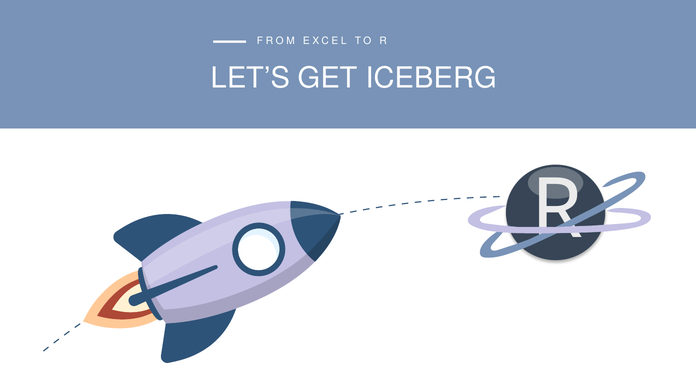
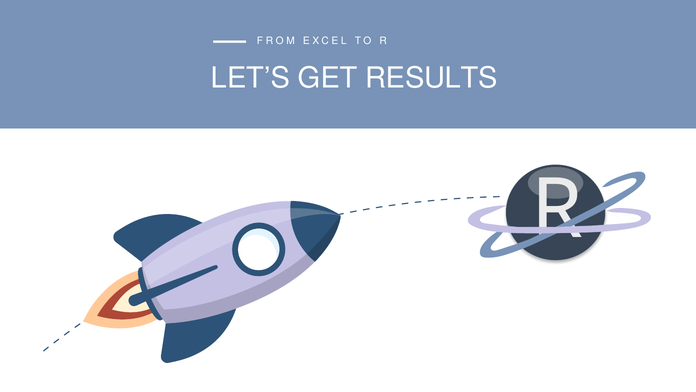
ICEBERG: ICEBERG -> RESULTS
